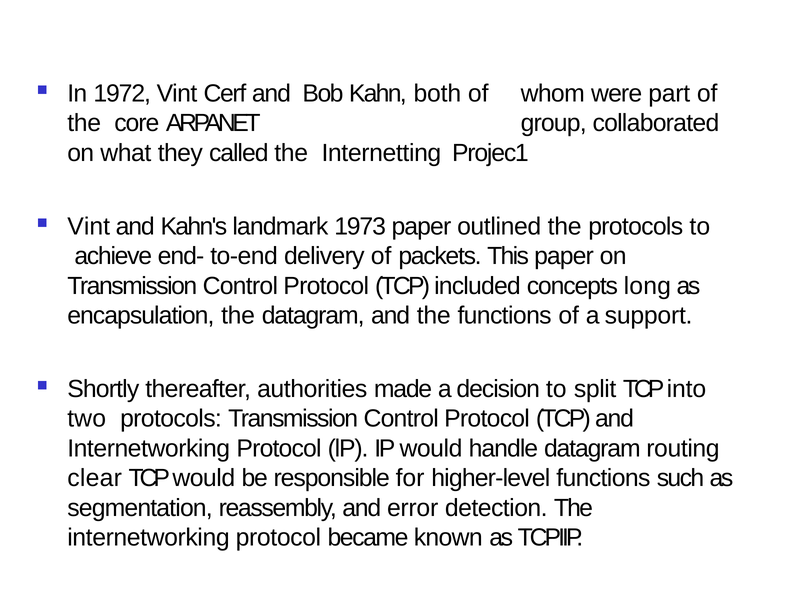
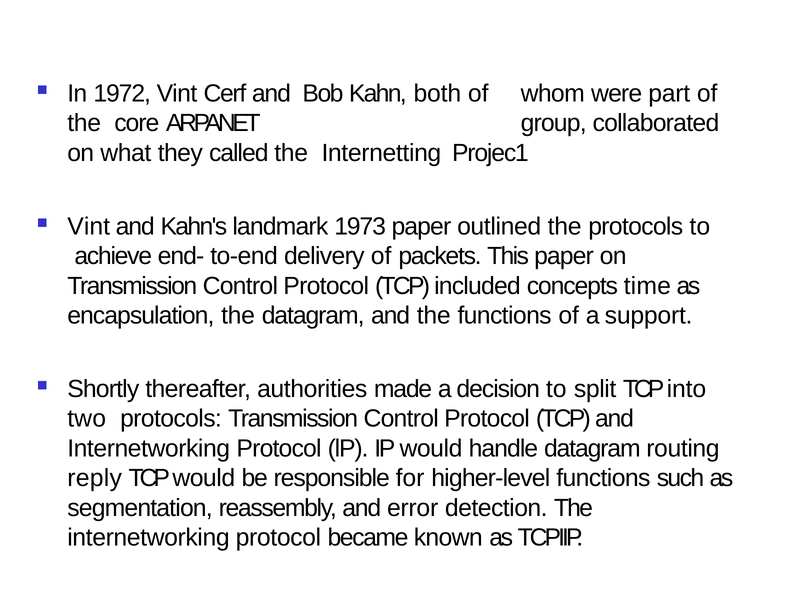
long: long -> time
clear: clear -> reply
